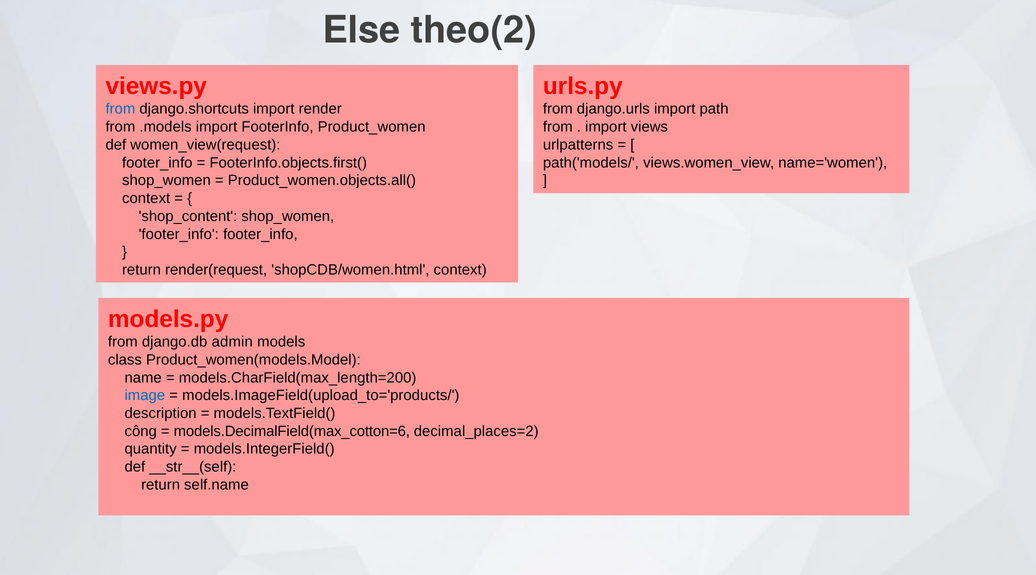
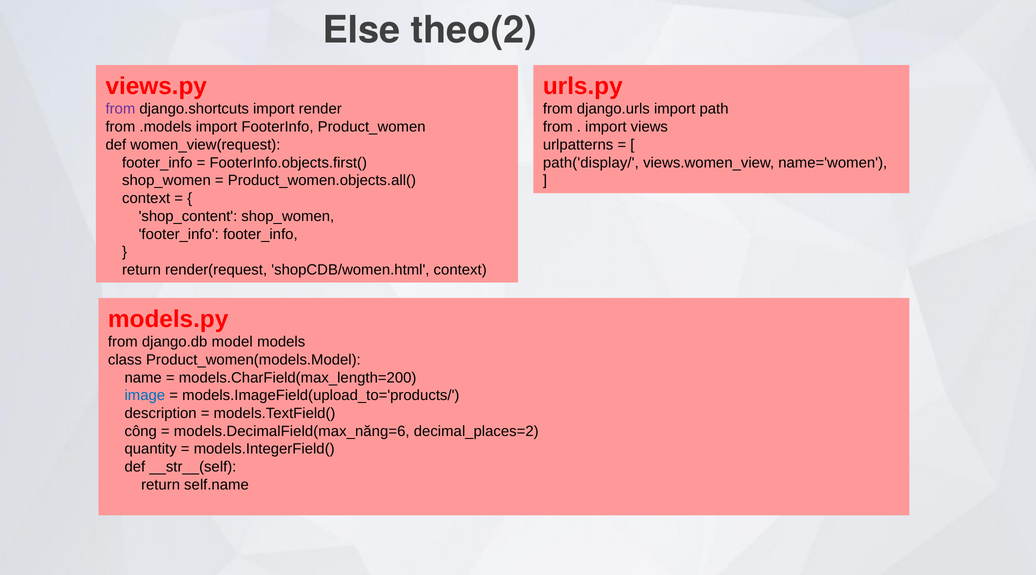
from at (120, 109) colour: blue -> purple
path('models/: path('models/ -> path('display/
admin: admin -> model
models.DecimalField(max_cotton=6: models.DecimalField(max_cotton=6 -> models.DecimalField(max_năng=6
